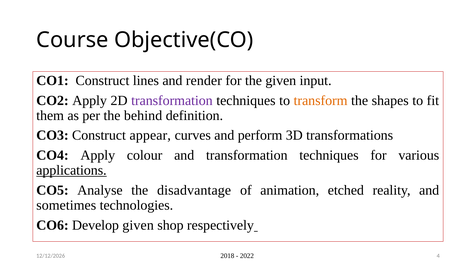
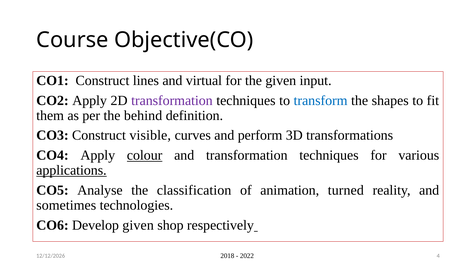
render: render -> virtual
transform colour: orange -> blue
appear: appear -> visible
colour underline: none -> present
disadvantage: disadvantage -> classification
etched: etched -> turned
